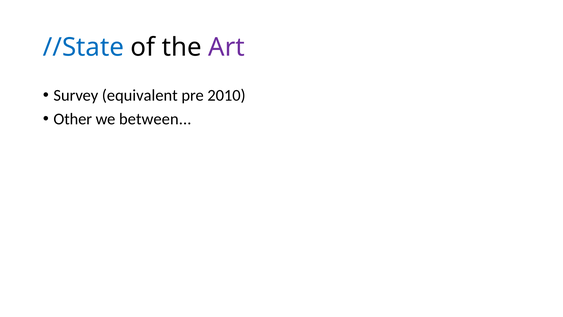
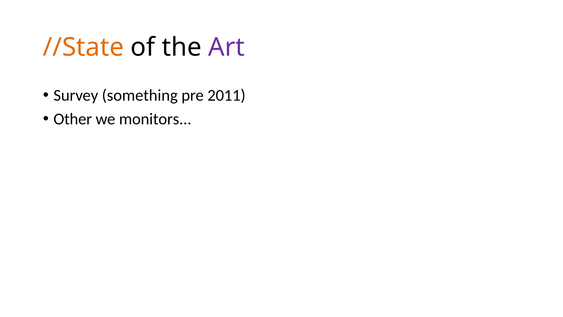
//State colour: blue -> orange
equivalent: equivalent -> something
2010: 2010 -> 2011
between: between -> monitors
